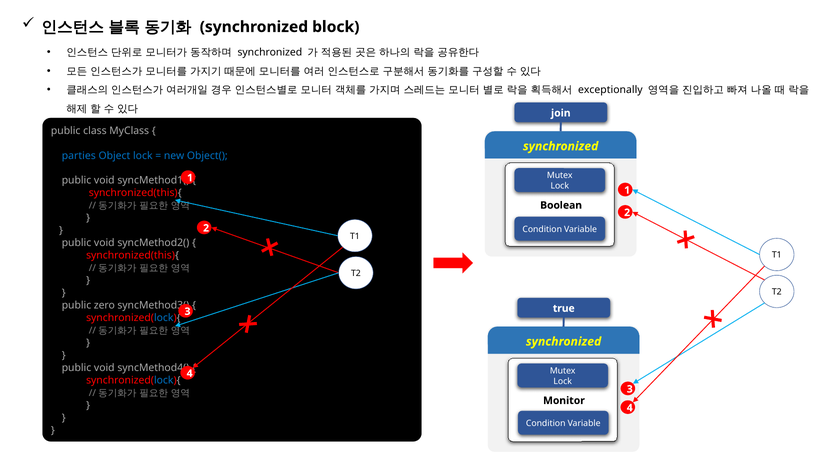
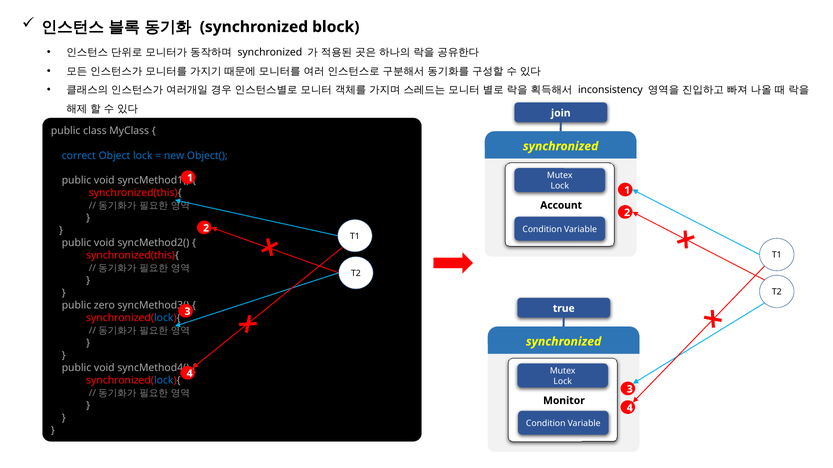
exceptionally: exceptionally -> inconsistency
parties: parties -> correct
Boolean: Boolean -> Account
